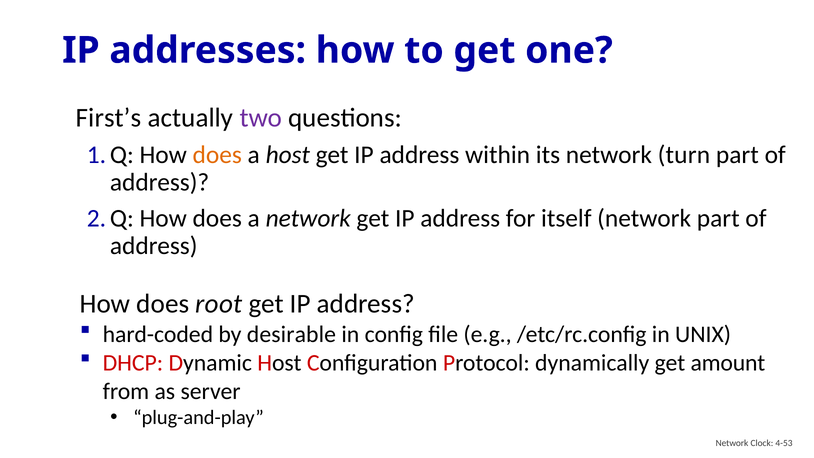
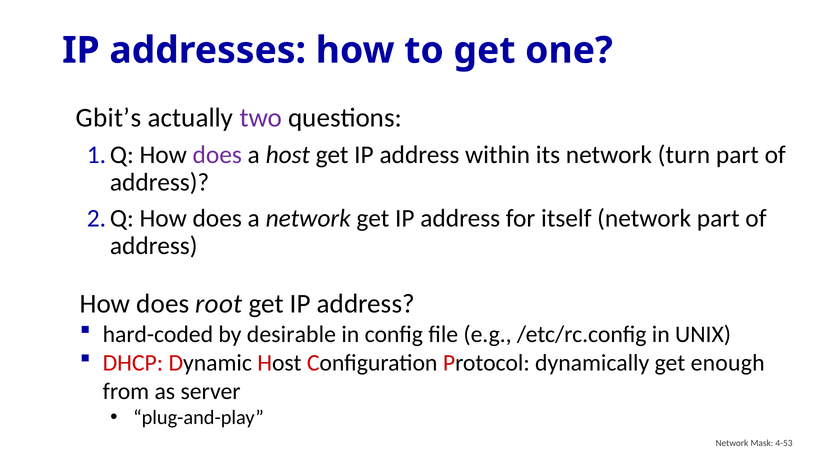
First’s: First’s -> Gbit’s
does at (217, 155) colour: orange -> purple
amount: amount -> enough
Clock: Clock -> Mask
